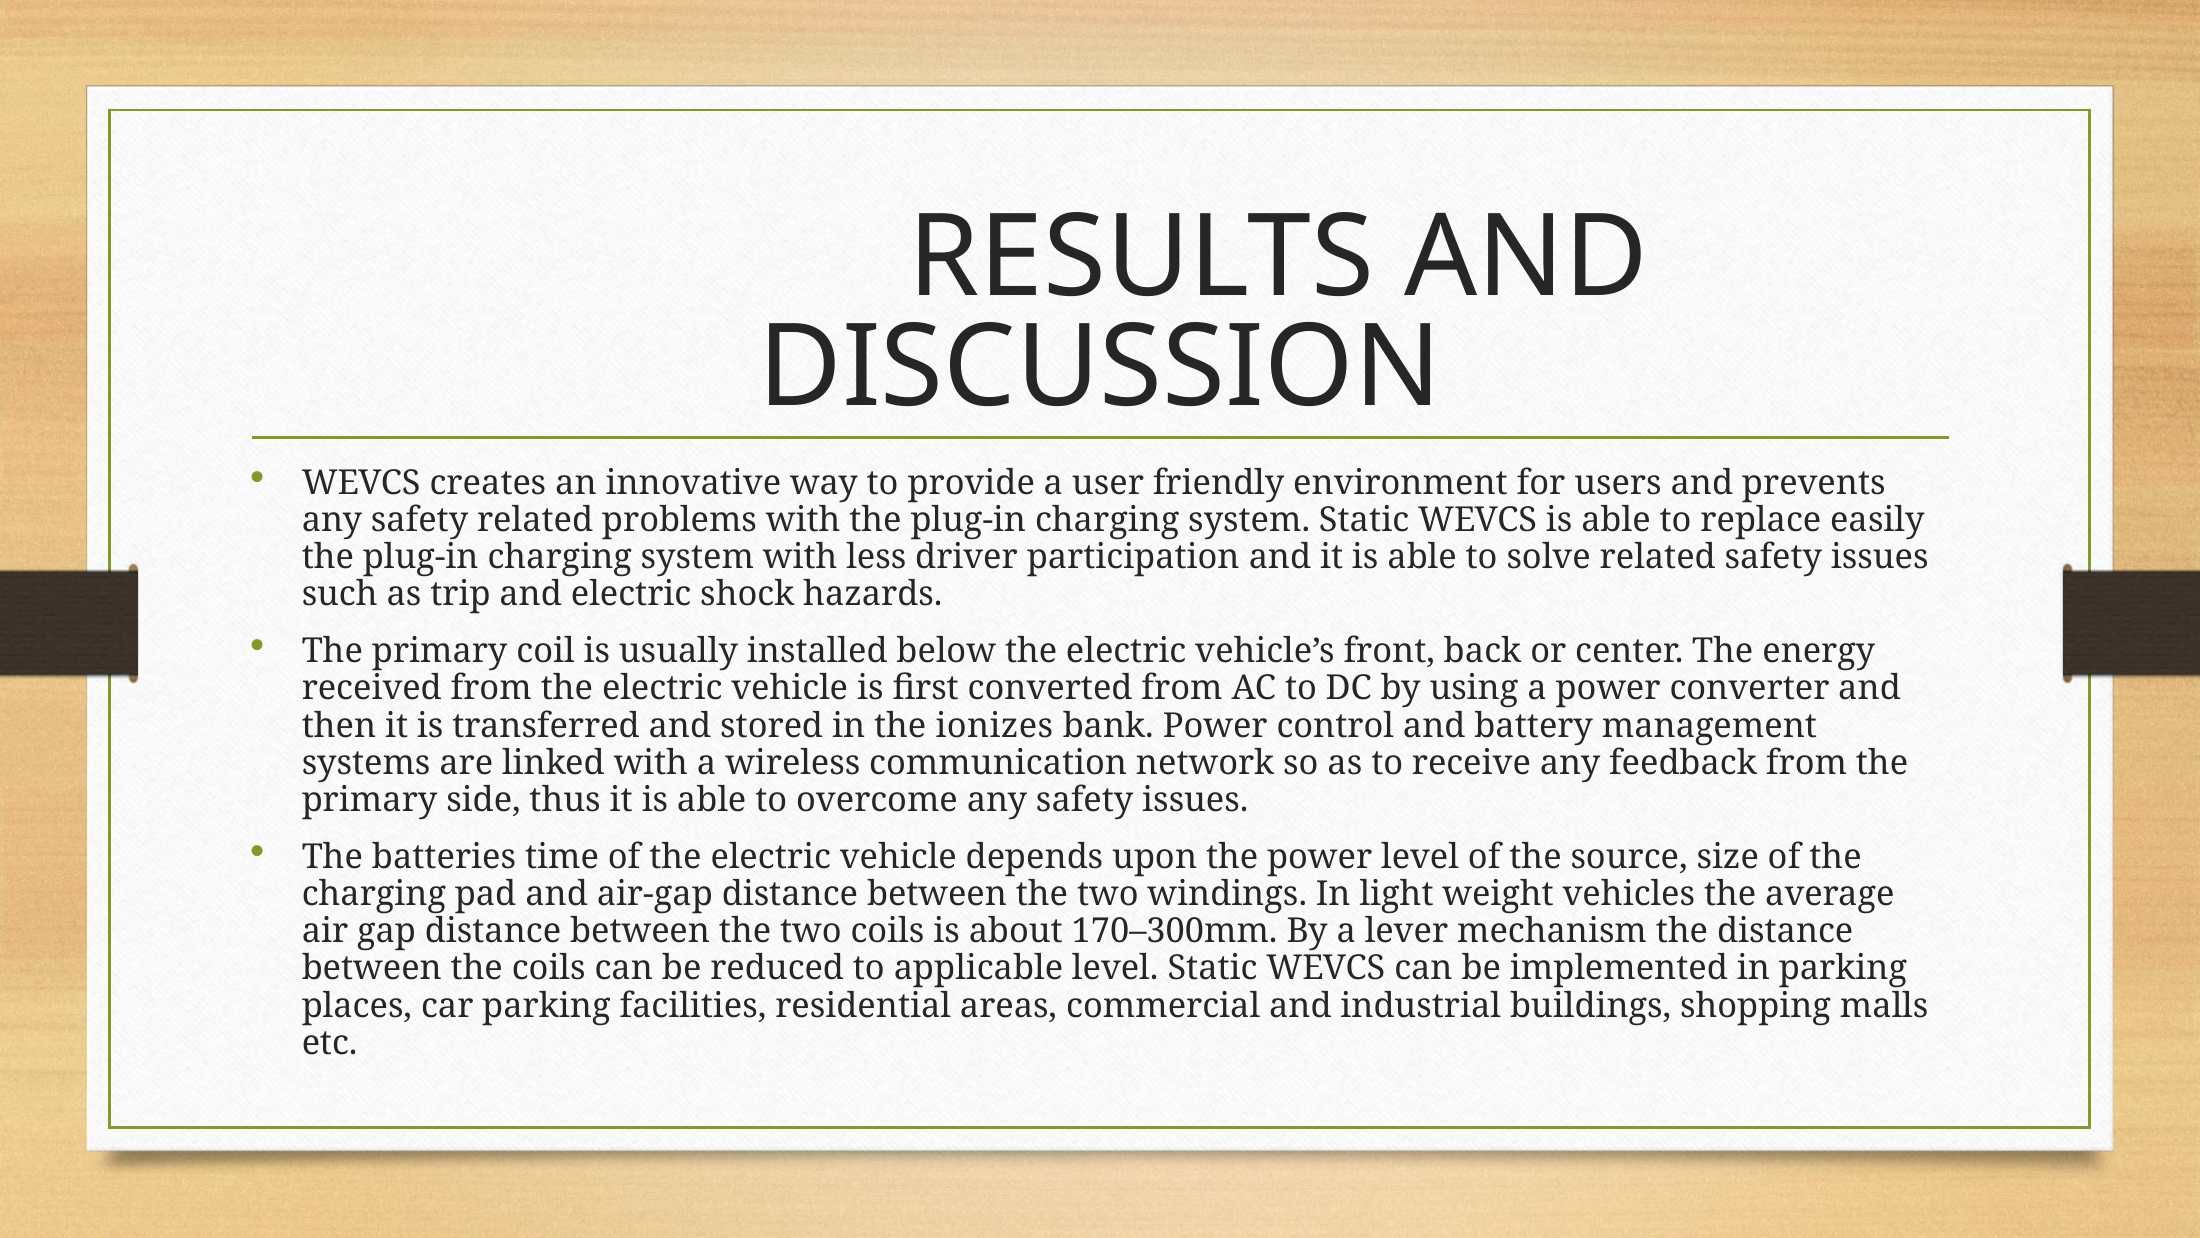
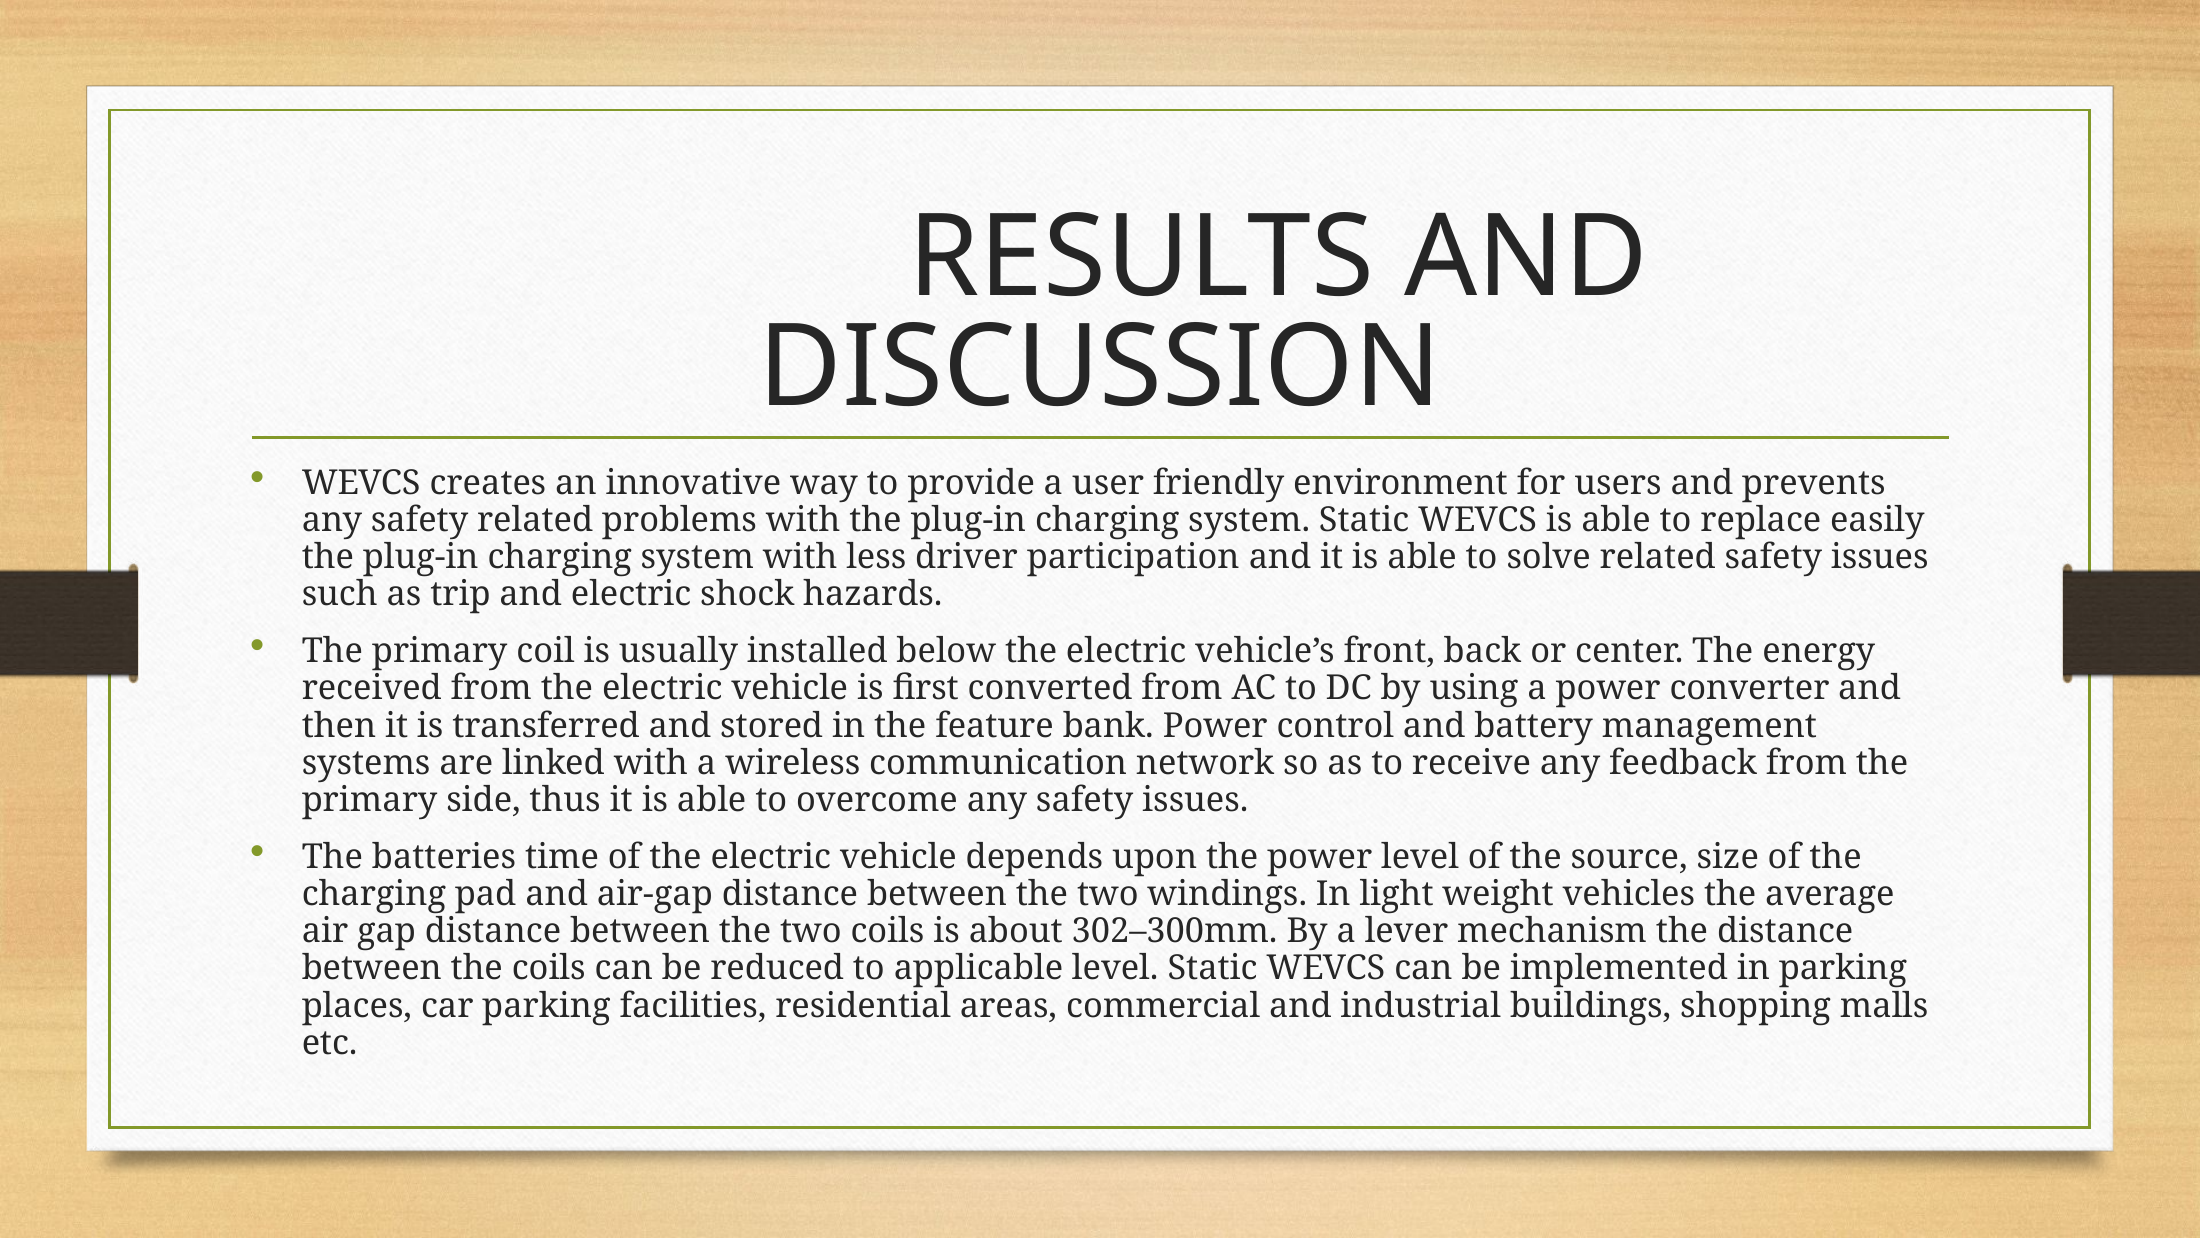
ionizes: ionizes -> feature
170–300mm: 170–300mm -> 302–300mm
